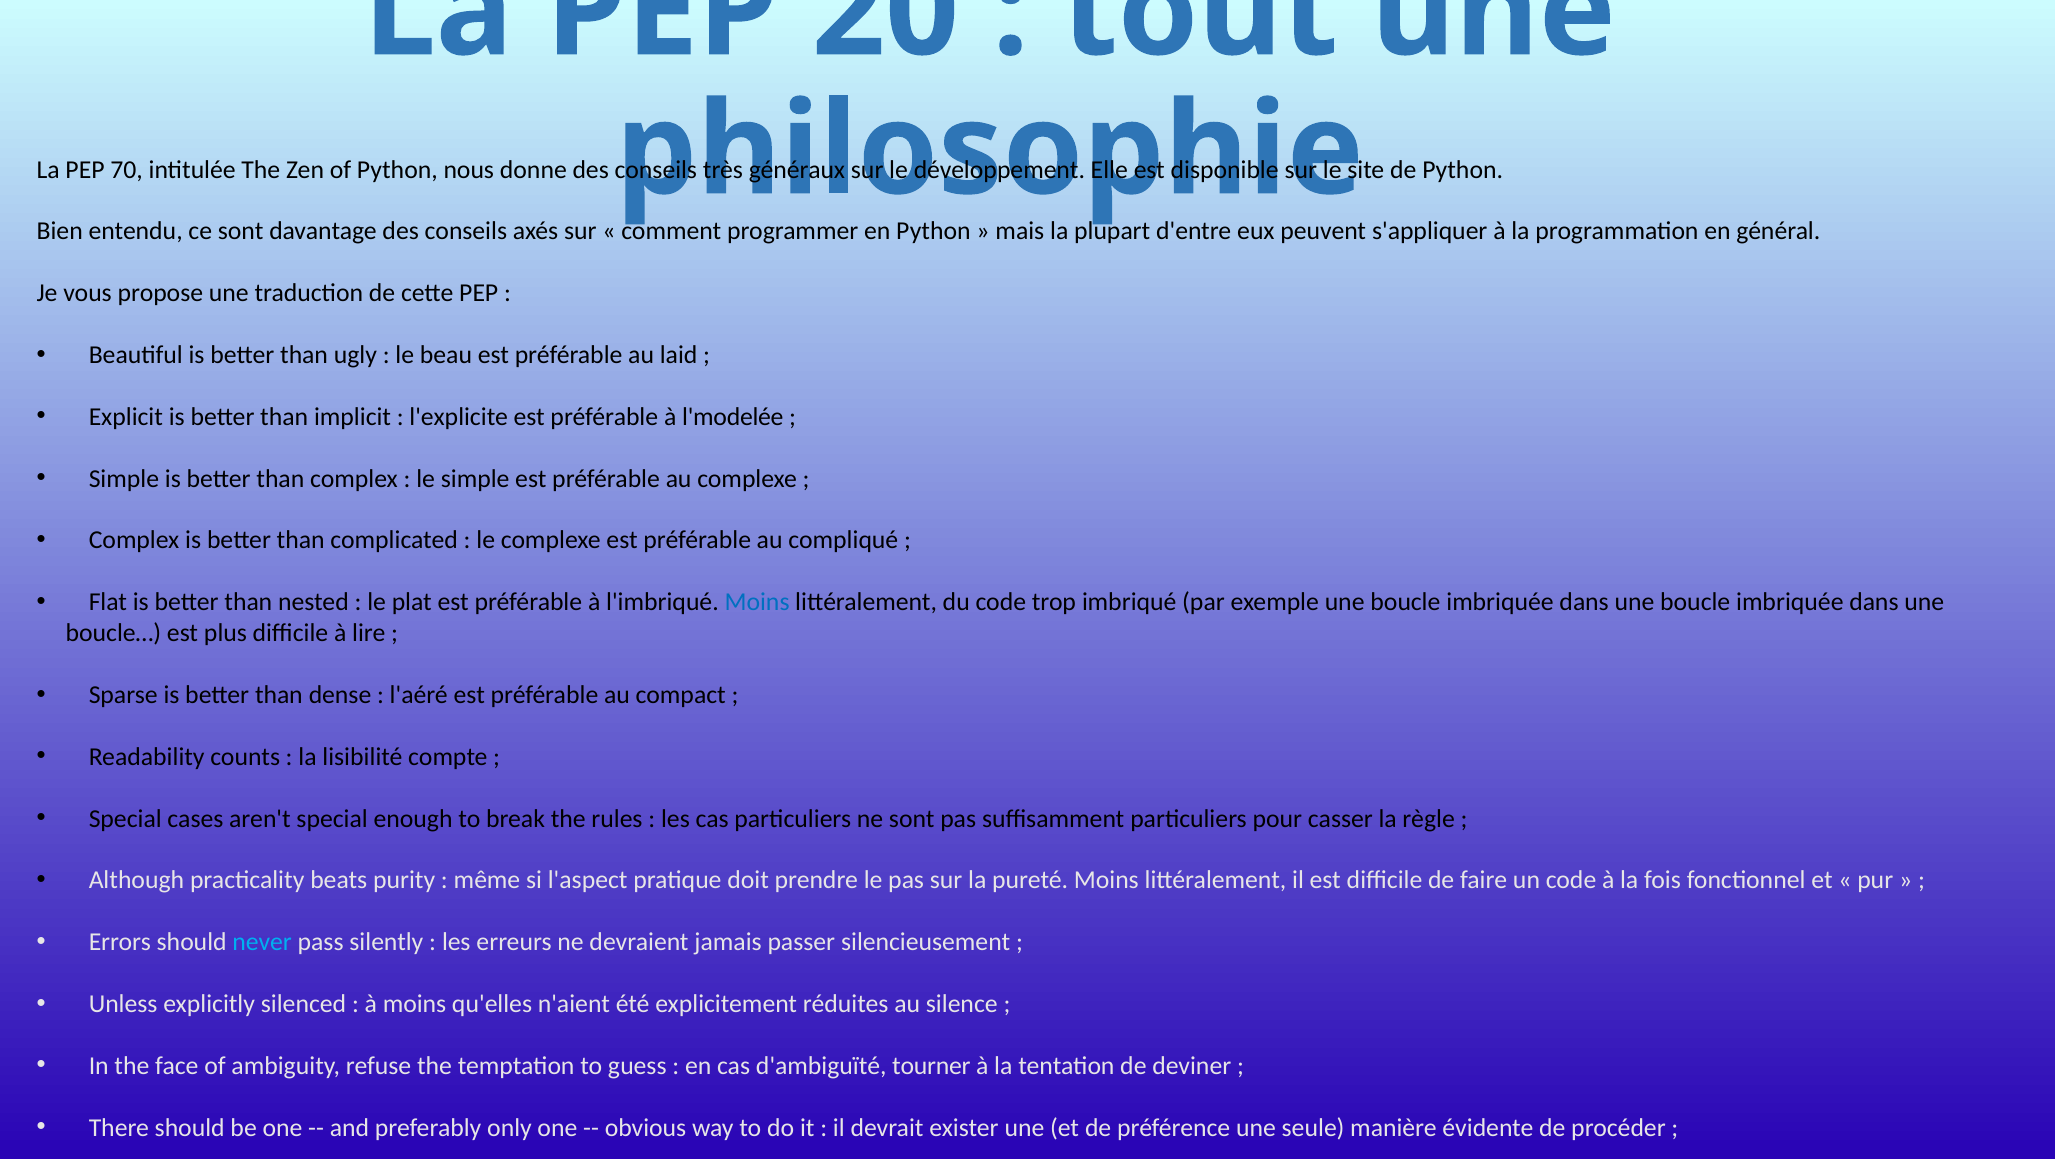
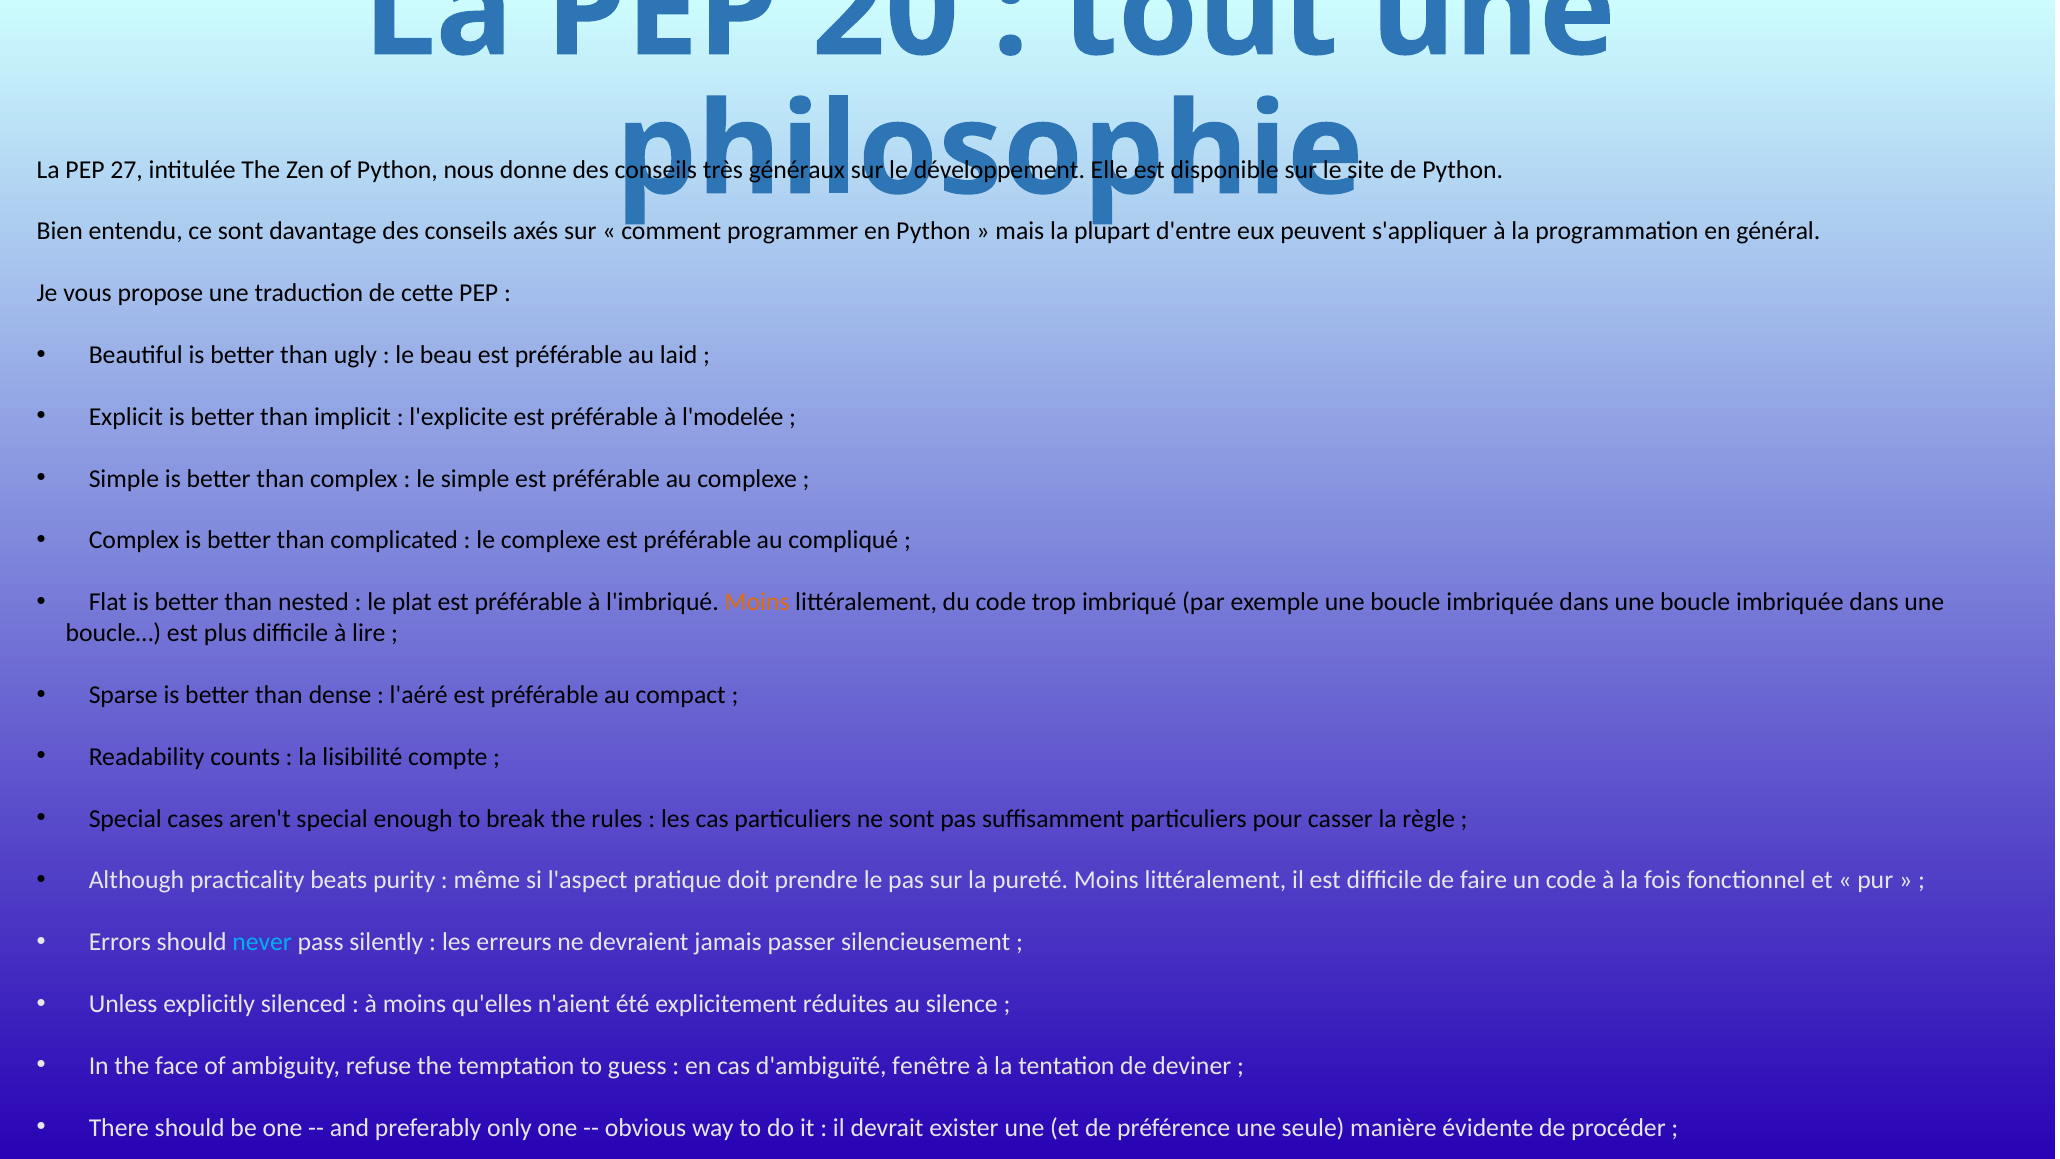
70: 70 -> 27
Moins at (757, 602) colour: blue -> orange
tourner: tourner -> fenêtre
